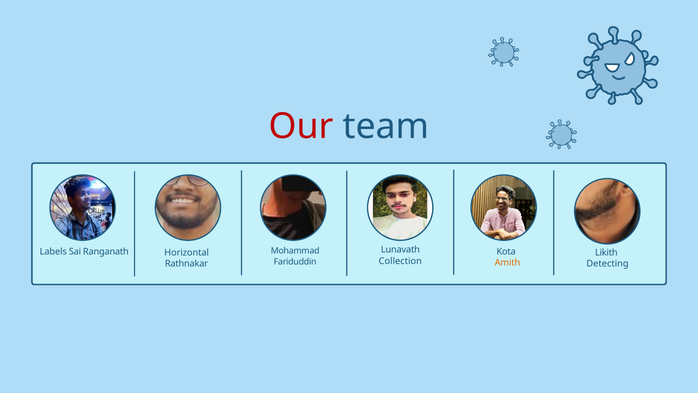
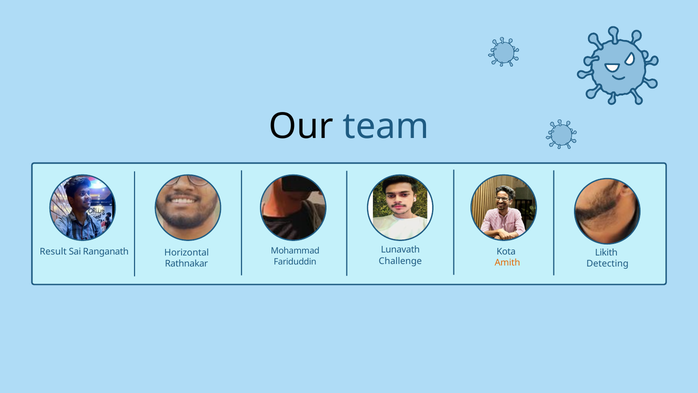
Our colour: red -> black
Labels: Labels -> Result
Collection: Collection -> Challenge
